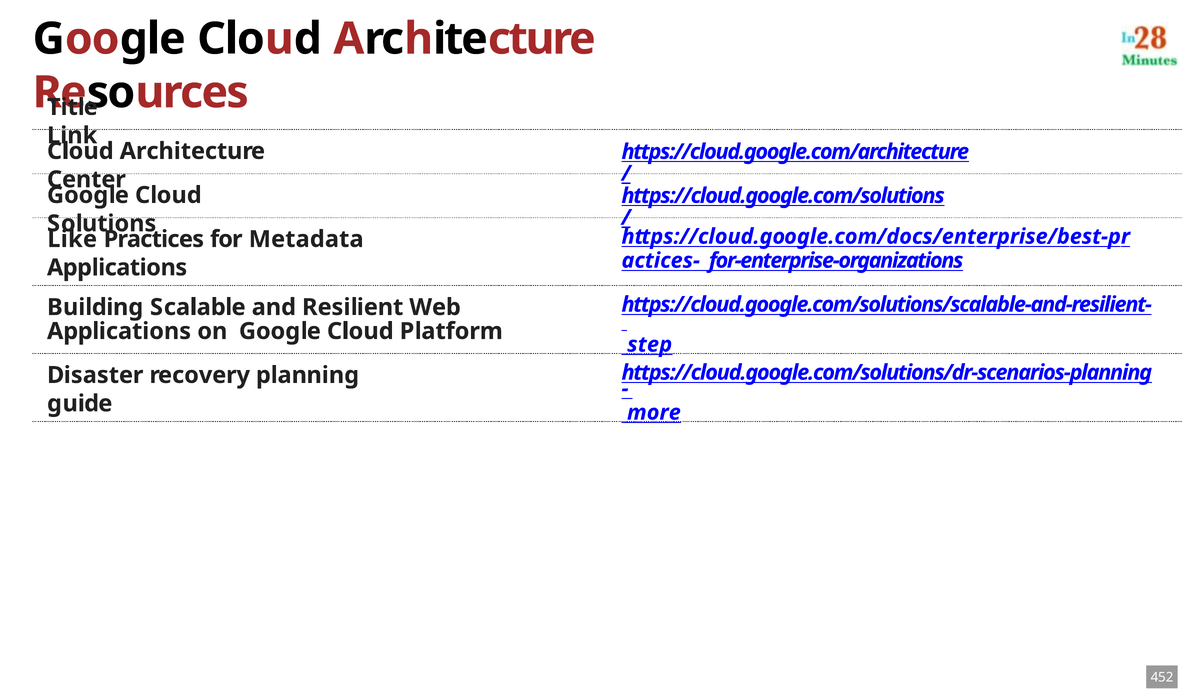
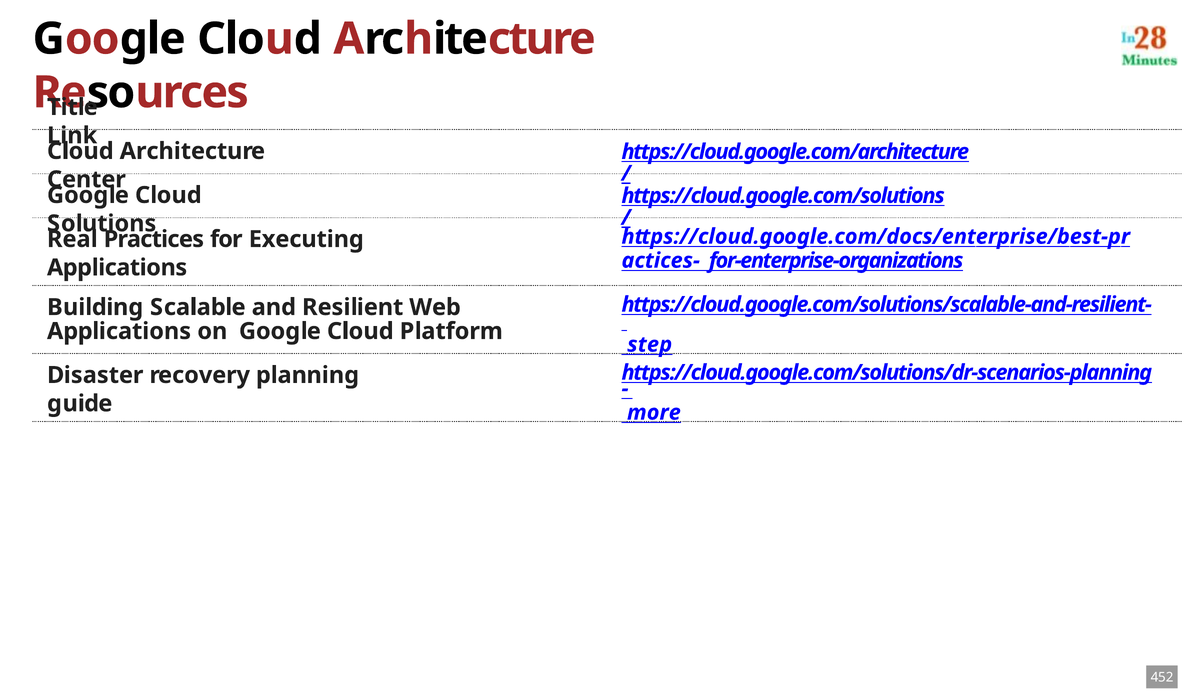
Like: Like -> Real
Metadata: Metadata -> Executing
